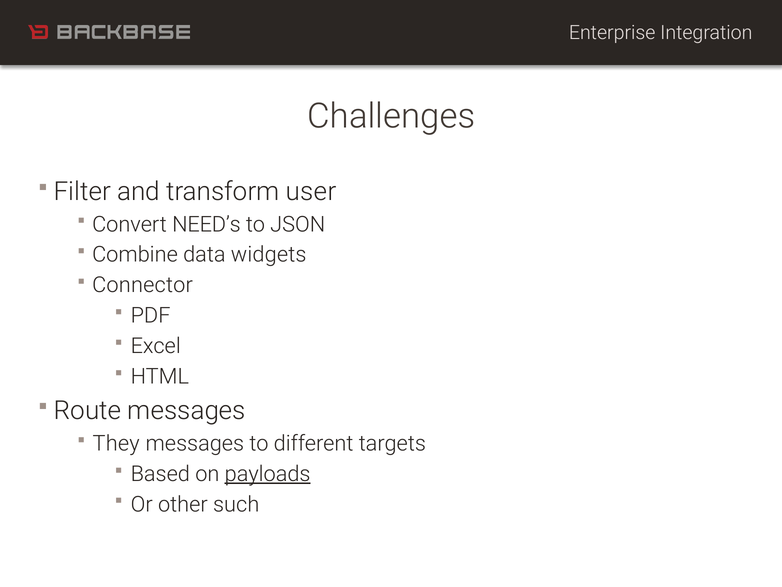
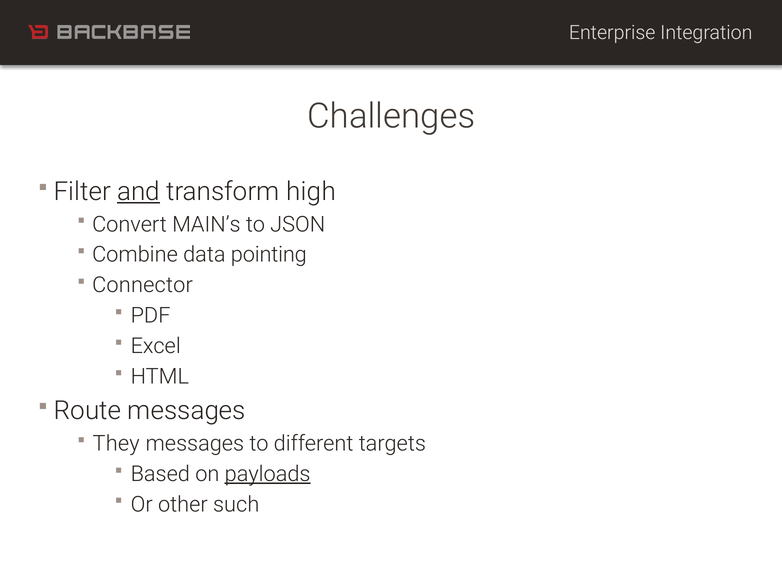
and underline: none -> present
user: user -> high
NEED’s: NEED’s -> MAIN’s
widgets: widgets -> pointing
